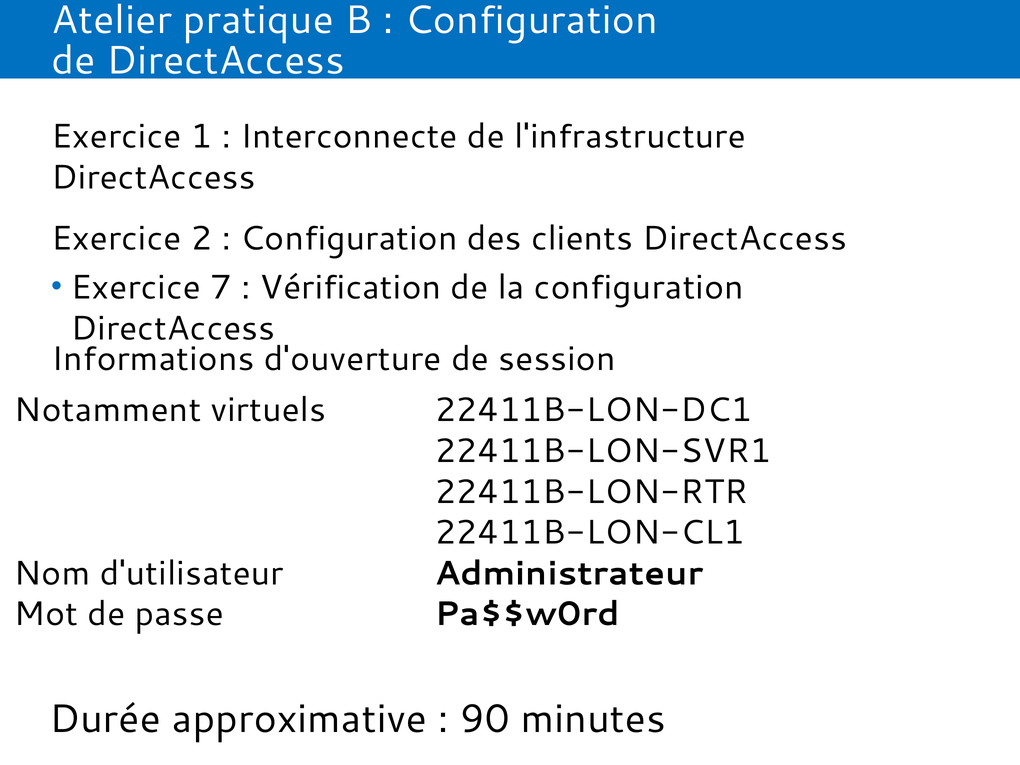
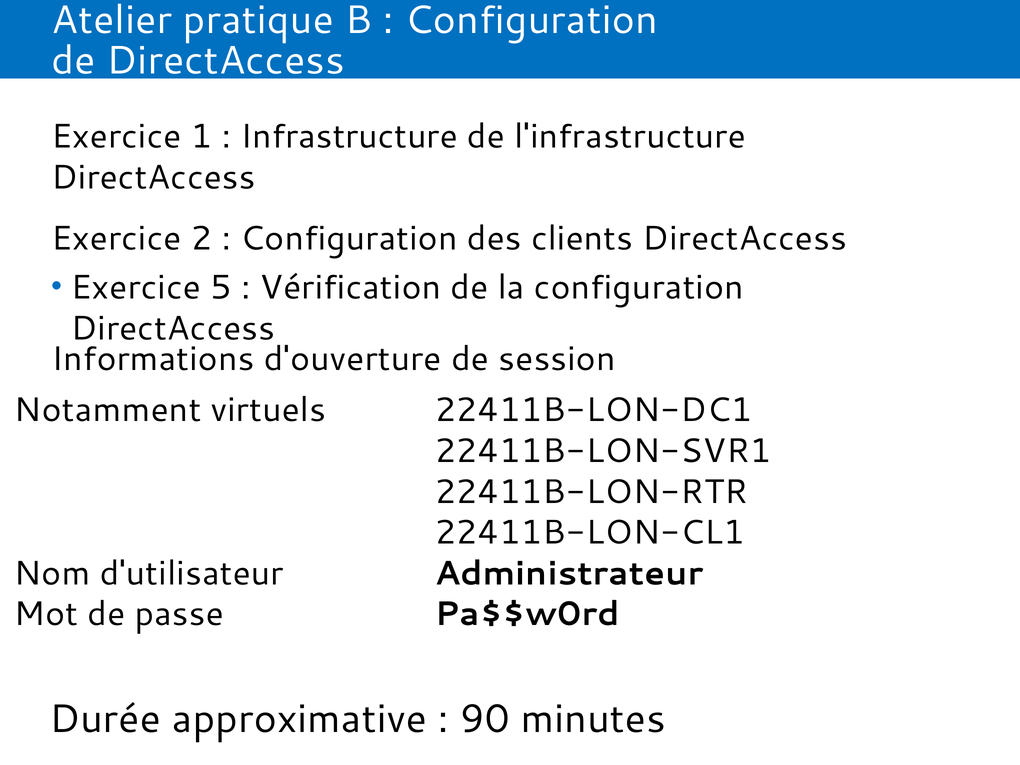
Interconnecte: Interconnecte -> Infrastructure
7: 7 -> 5
